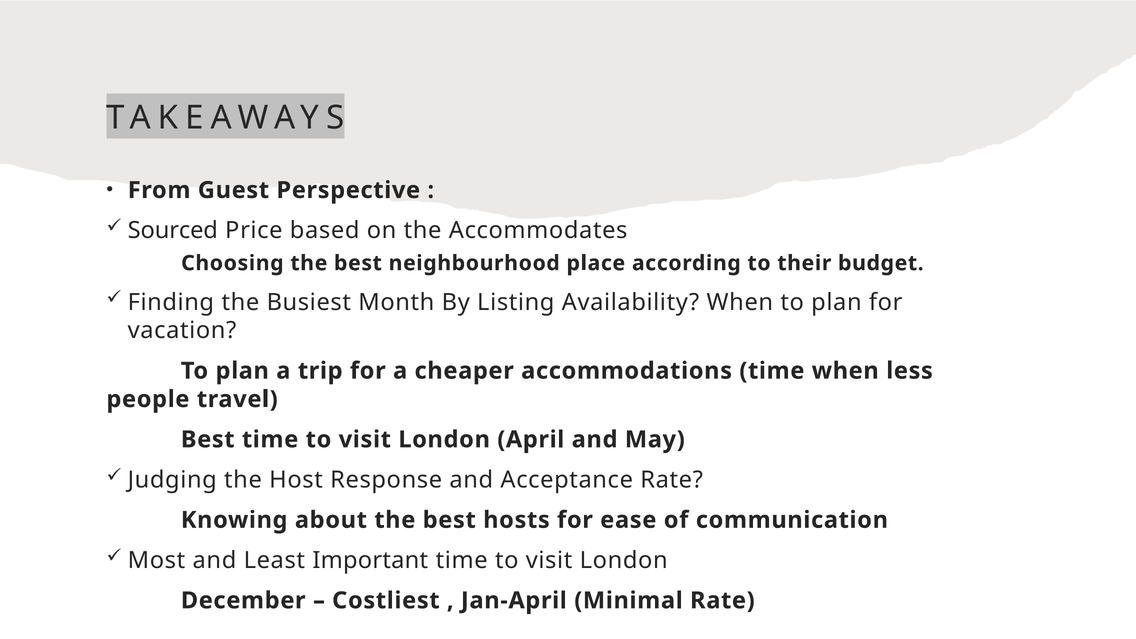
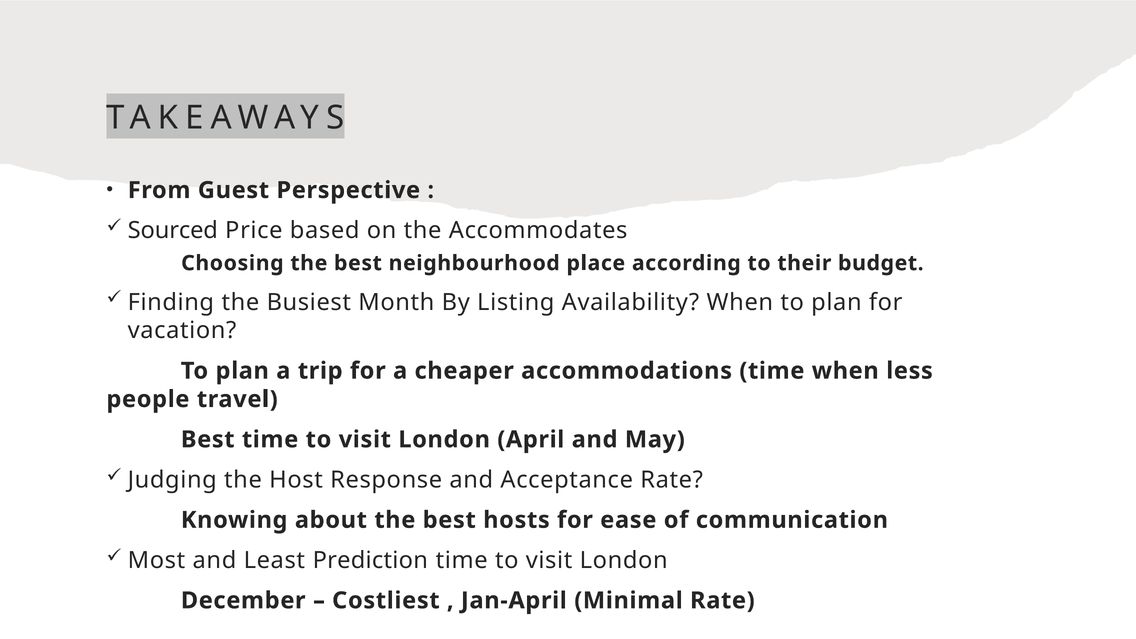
Important: Important -> Prediction
